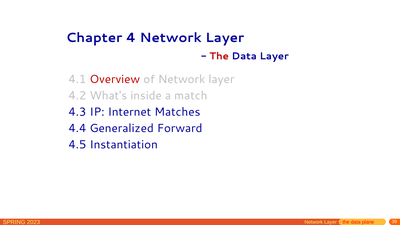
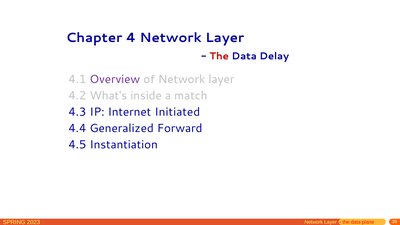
Data Layer: Layer -> Delay
Overview colour: red -> purple
Matches: Matches -> Initiated
